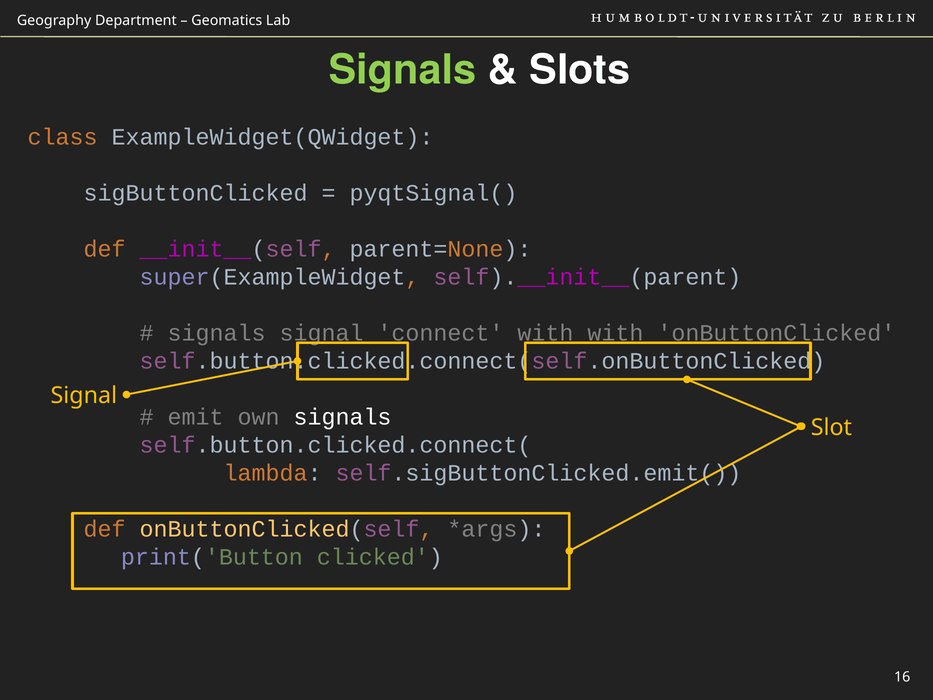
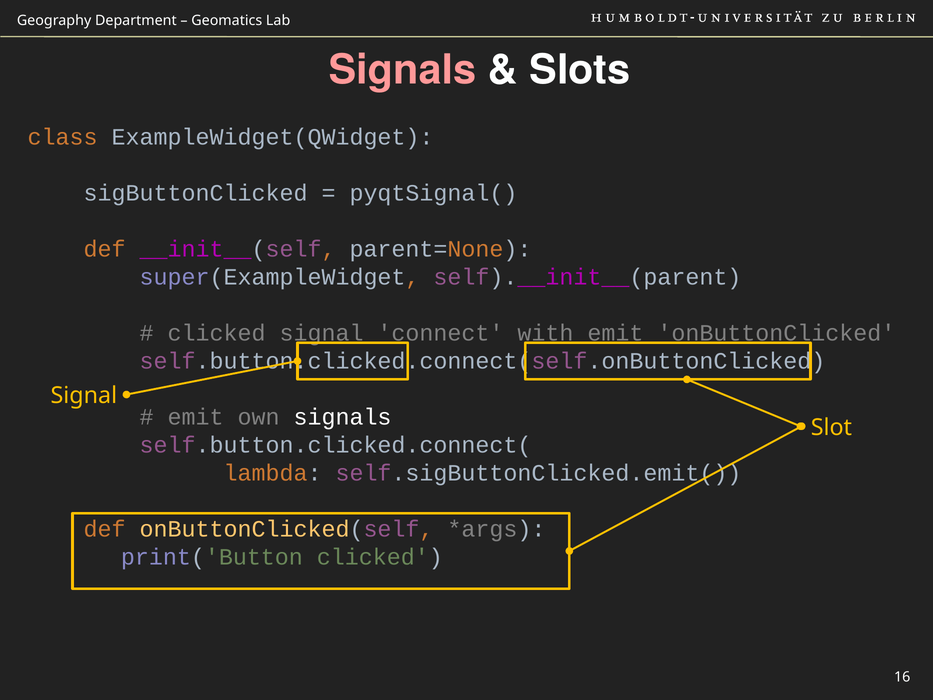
Signals at (403, 70) colour: light green -> pink
signals at (217, 333): signals -> clicked
with with: with -> emit
